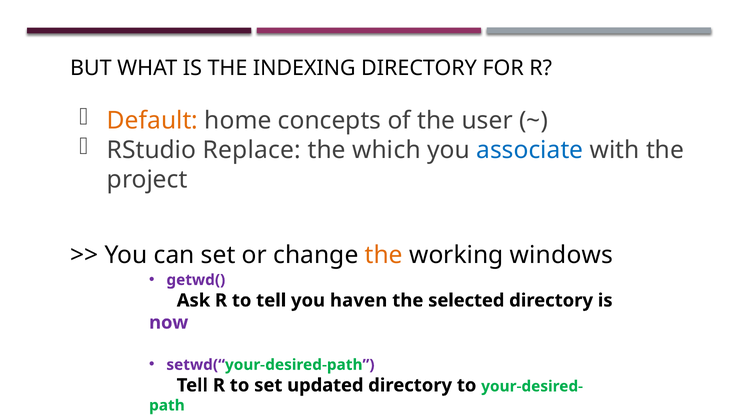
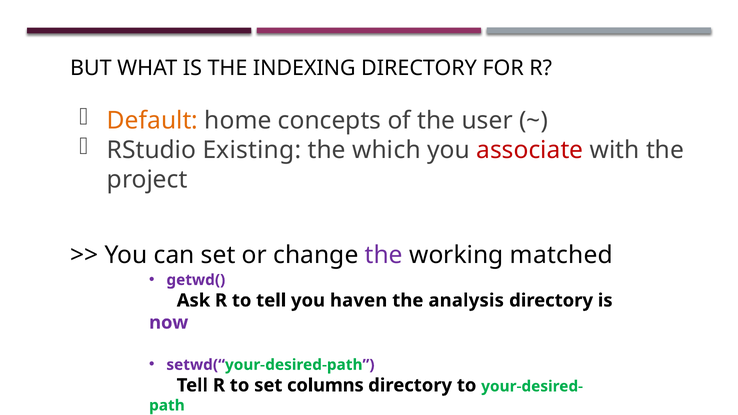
Replace: Replace -> Existing
associate colour: blue -> red
the at (384, 255) colour: orange -> purple
windows: windows -> matched
selected: selected -> analysis
updated: updated -> columns
